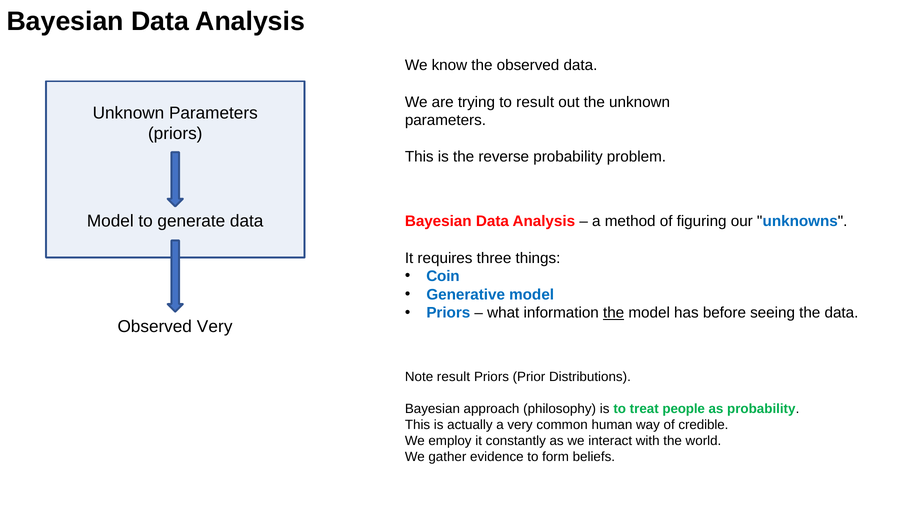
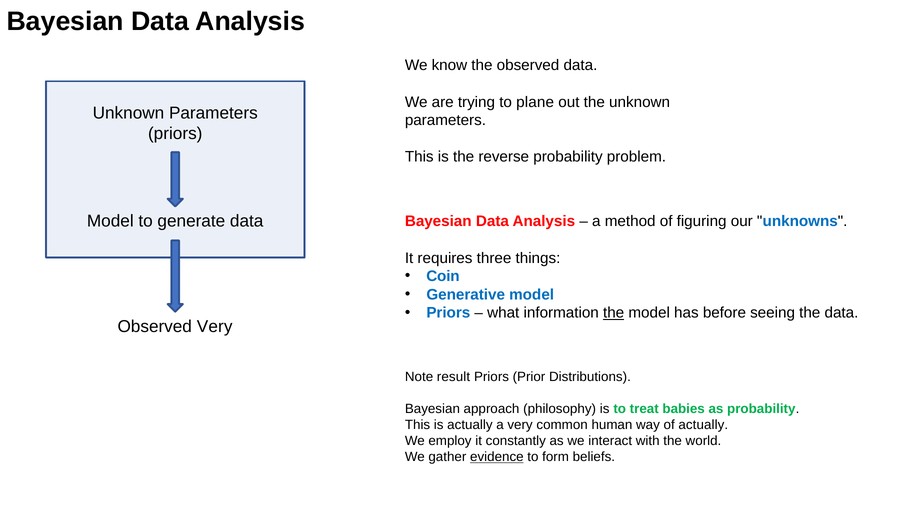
to result: result -> plane
people: people -> babies
of credible: credible -> actually
evidence underline: none -> present
